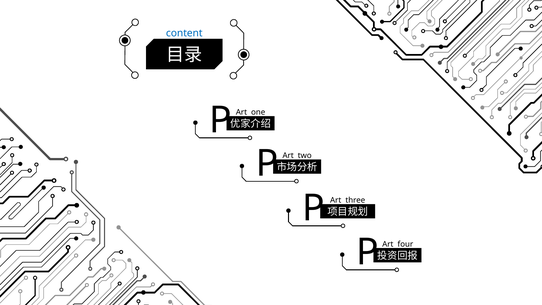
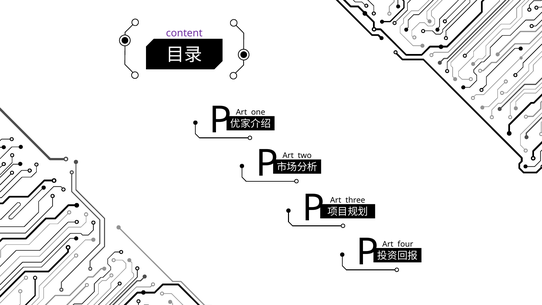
content colour: blue -> purple
